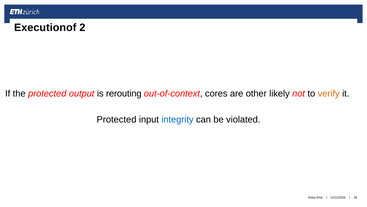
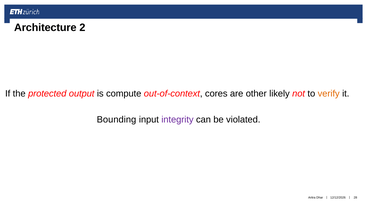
Executionof: Executionof -> Architecture
rerouting: rerouting -> compute
Protected at (117, 119): Protected -> Bounding
integrity colour: blue -> purple
